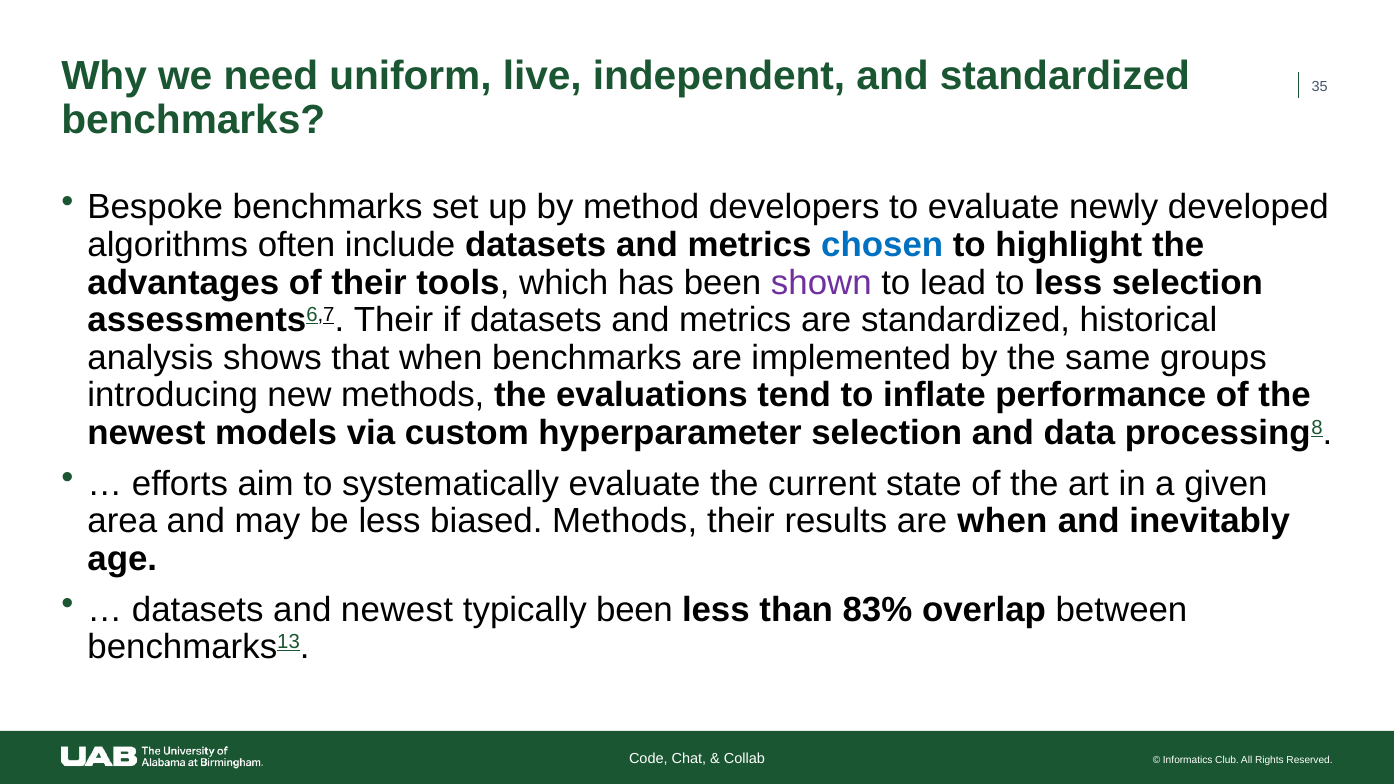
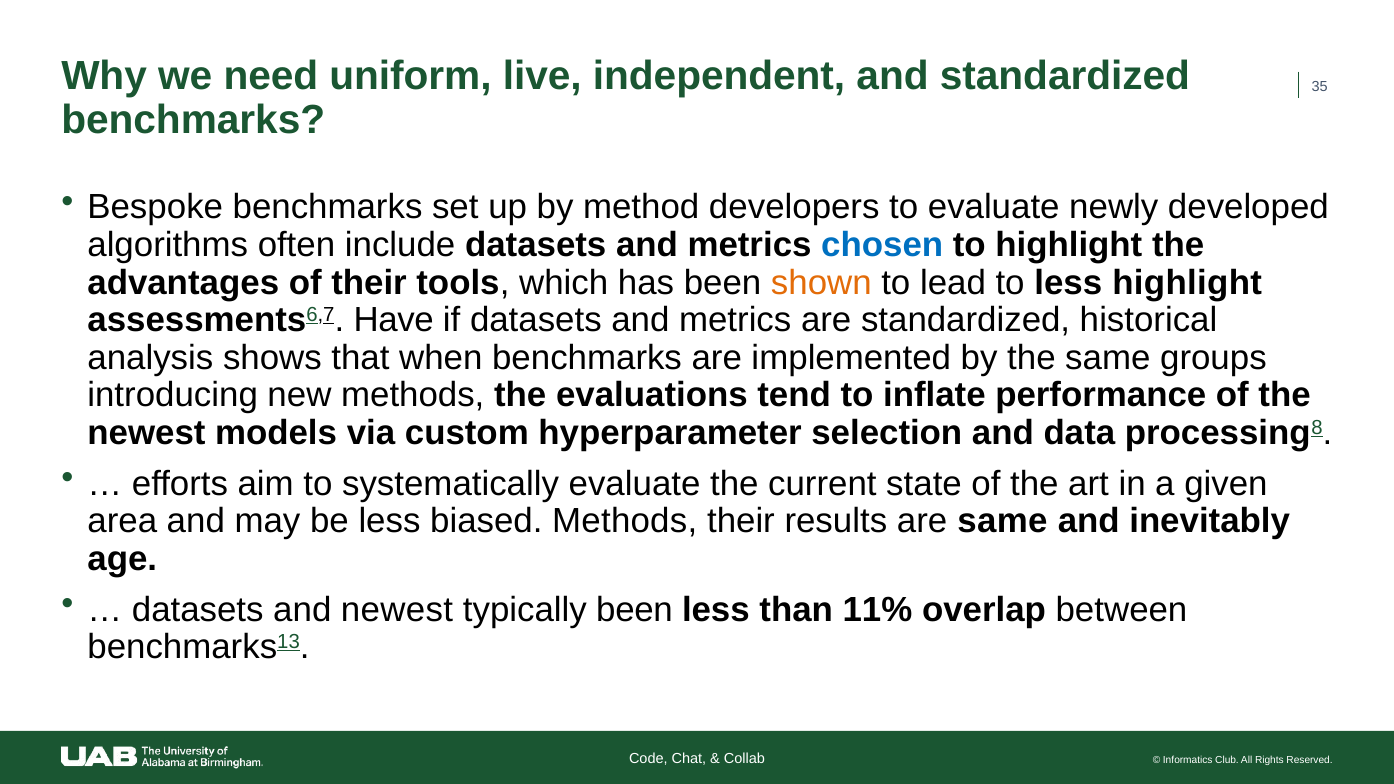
shown colour: purple -> orange
less selection: selection -> highlight
assessments6,7 Their: Their -> Have
are when: when -> same
83%: 83% -> 11%
